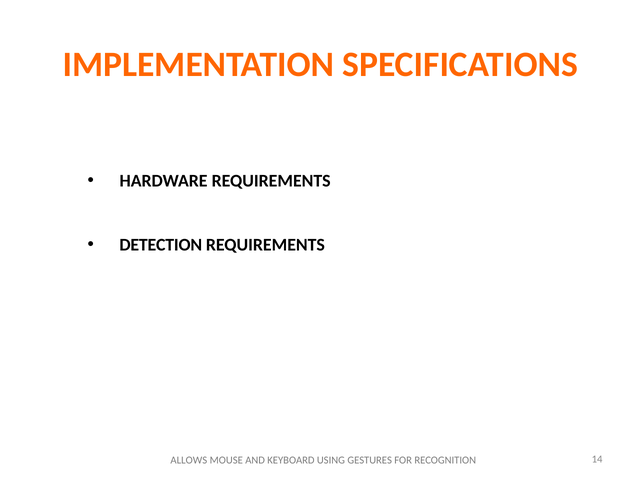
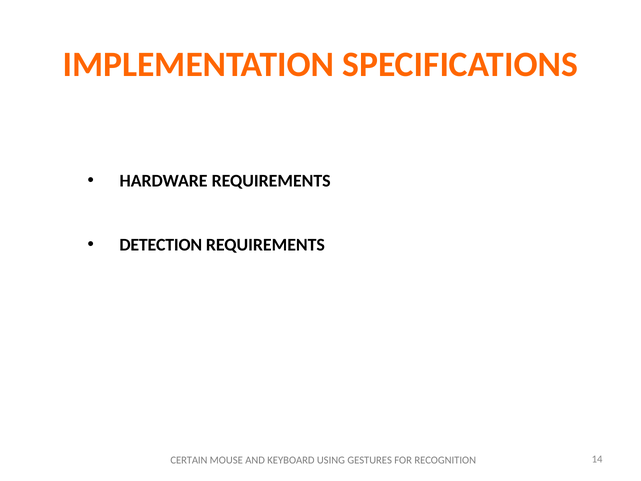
ALLOWS: ALLOWS -> CERTAIN
